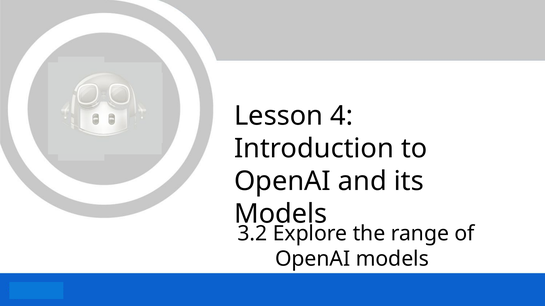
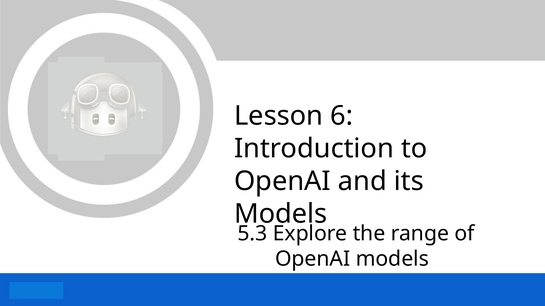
4: 4 -> 6
3.2: 3.2 -> 5.3
